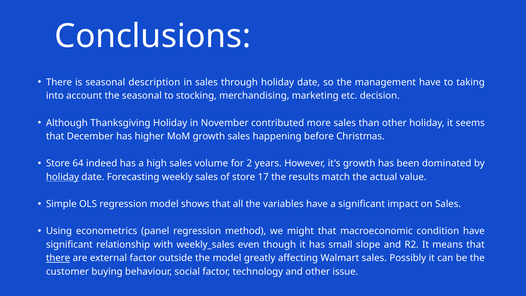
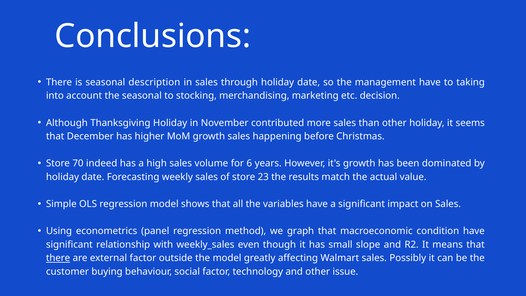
64: 64 -> 70
2: 2 -> 6
holiday at (63, 177) underline: present -> none
17: 17 -> 23
might: might -> graph
